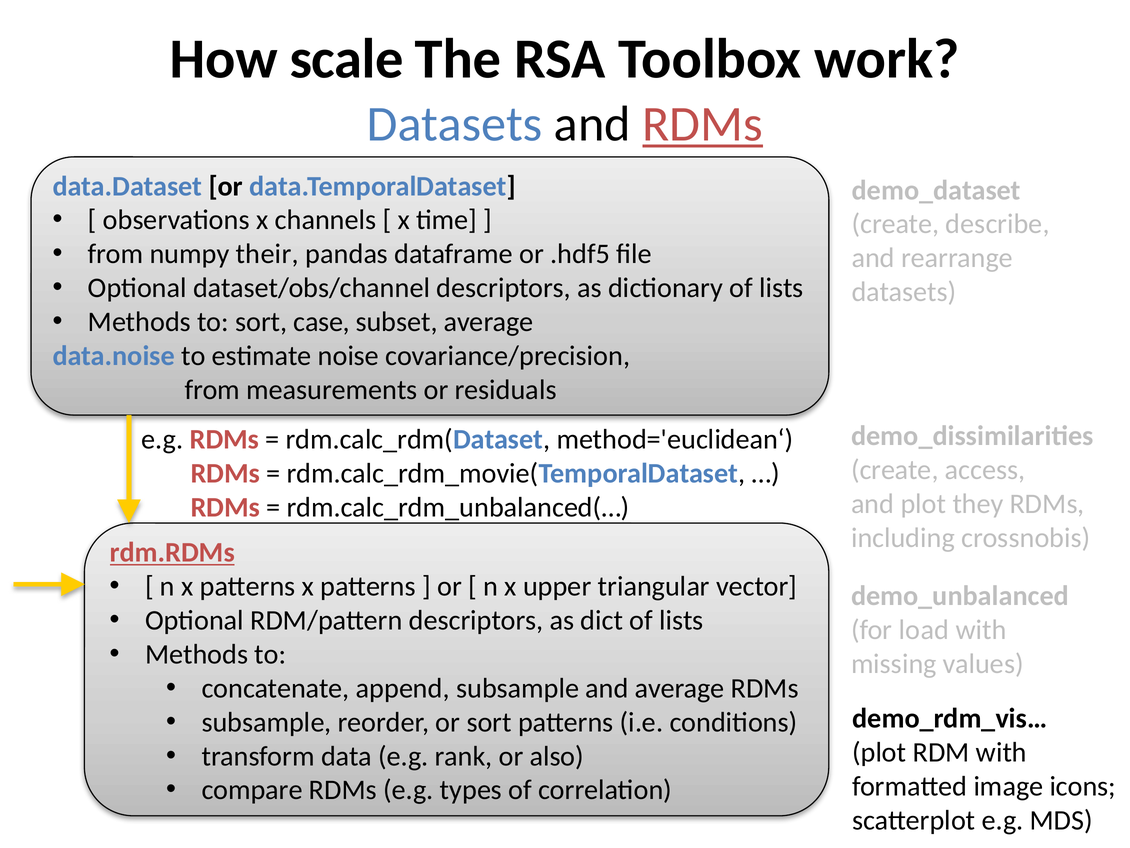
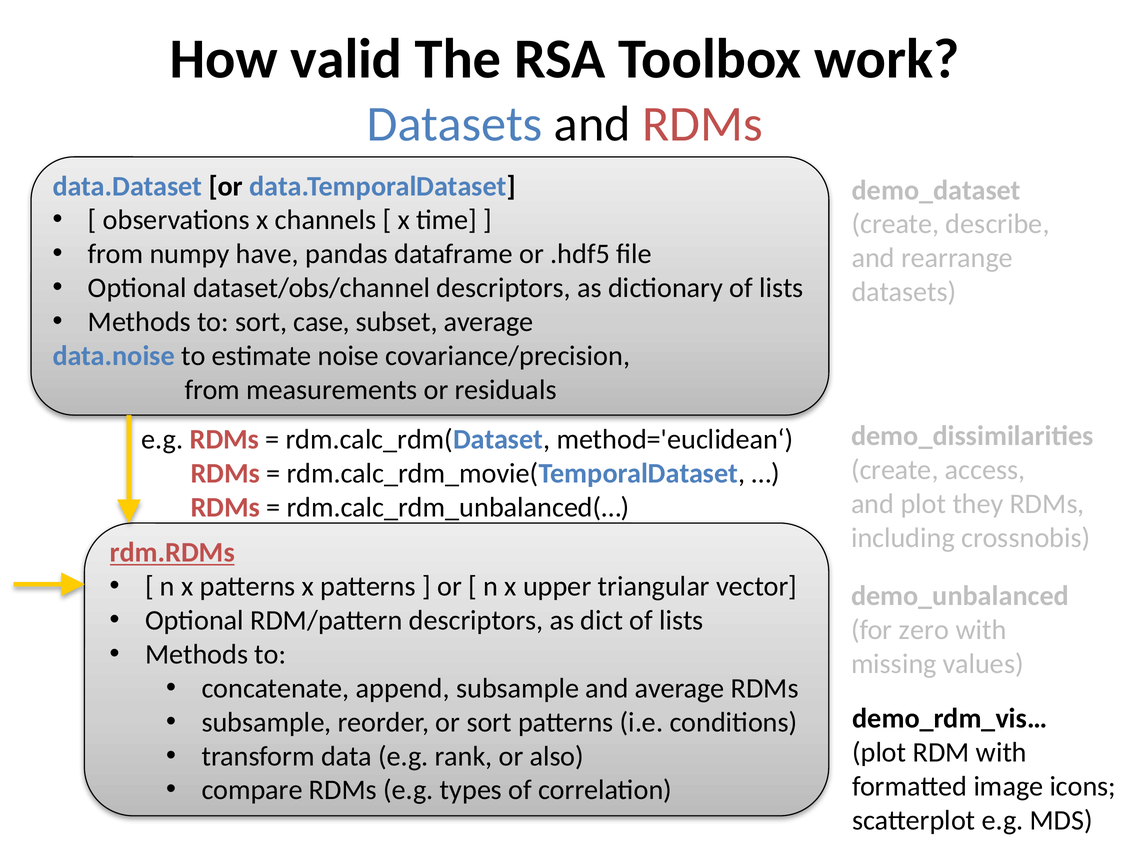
scale: scale -> valid
RDMs at (703, 124) underline: present -> none
their: their -> have
load: load -> zero
